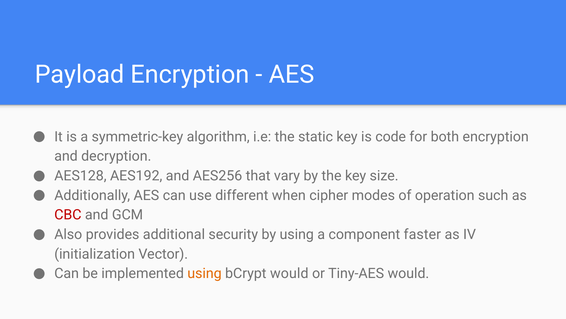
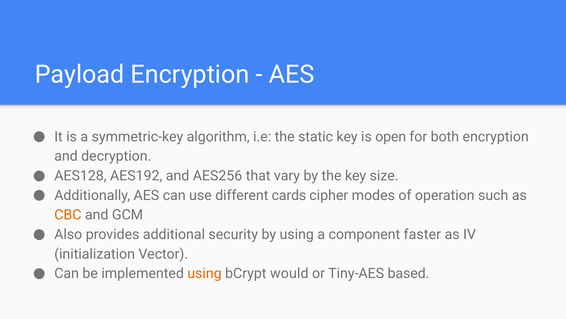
code: code -> open
when: when -> cards
CBC colour: red -> orange
Tiny-AES would: would -> based
